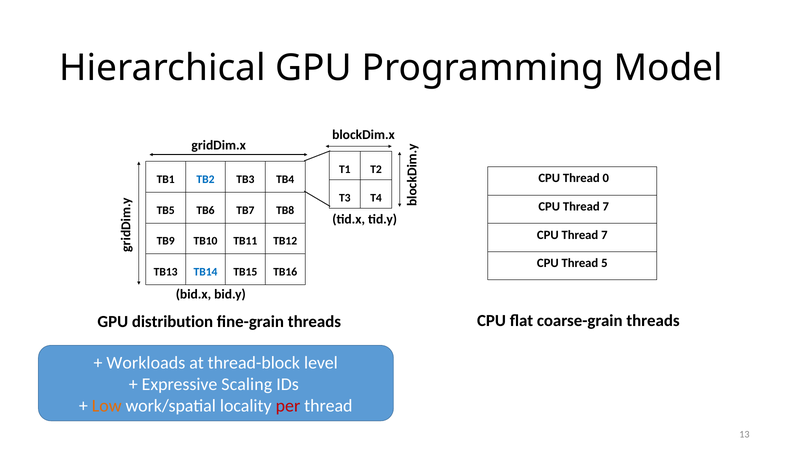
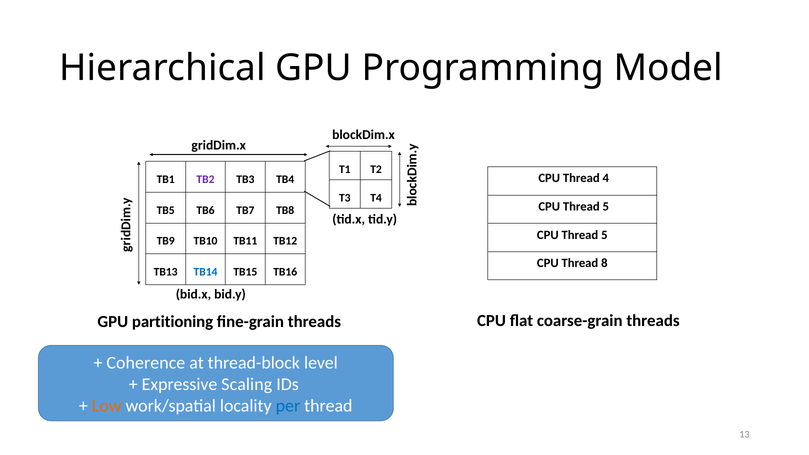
0: 0 -> 4
TB2 colour: blue -> purple
7 at (606, 207): 7 -> 5
7 at (604, 235): 7 -> 5
5: 5 -> 8
distribution: distribution -> partitioning
Workloads: Workloads -> Coherence
per colour: red -> blue
